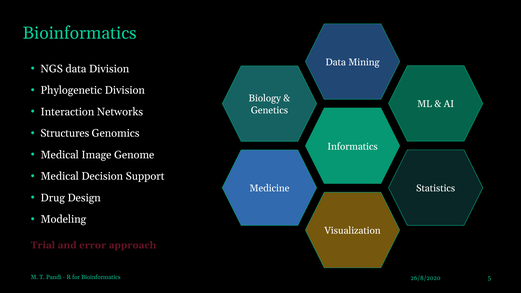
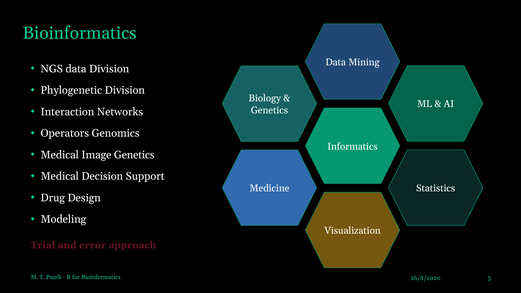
Structures: Structures -> Operators
Image Genome: Genome -> Genetics
